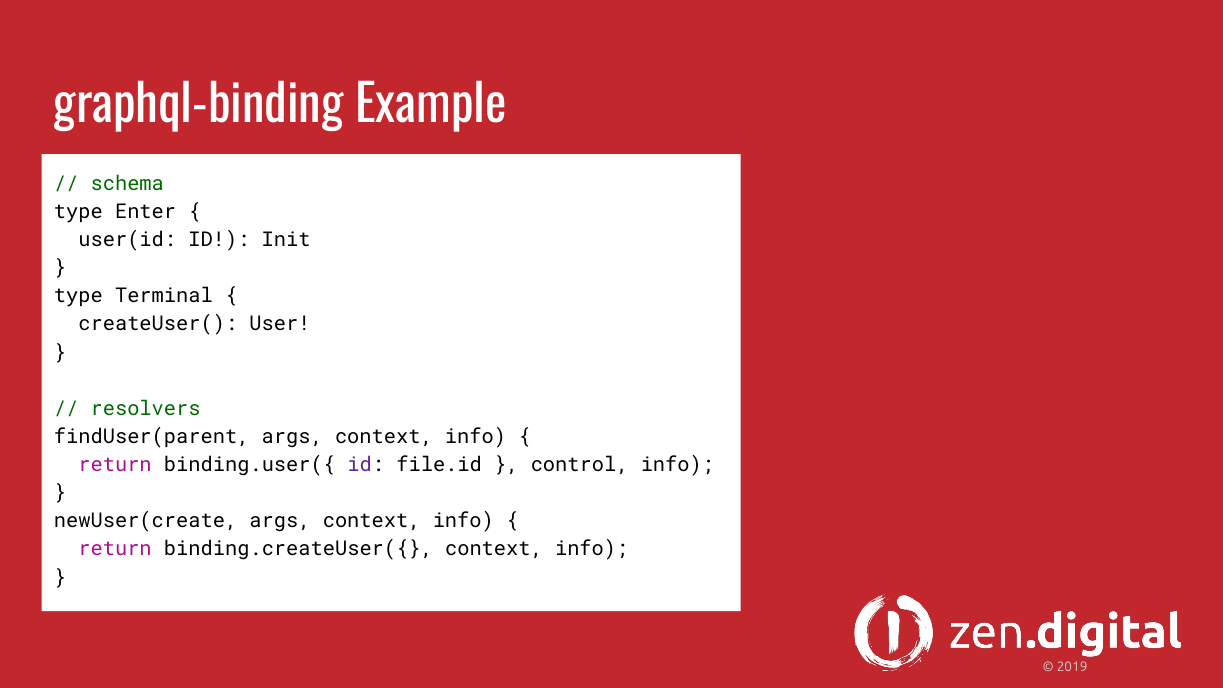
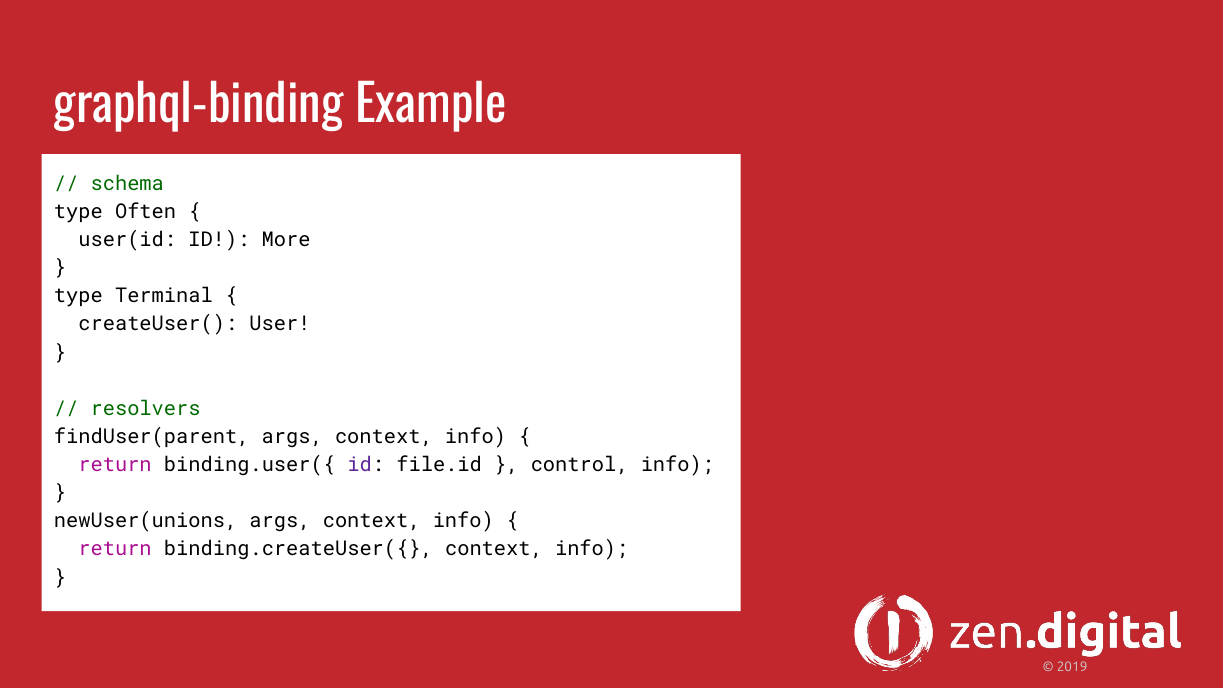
Enter: Enter -> Often
Init: Init -> More
newUser(create: newUser(create -> newUser(unions
